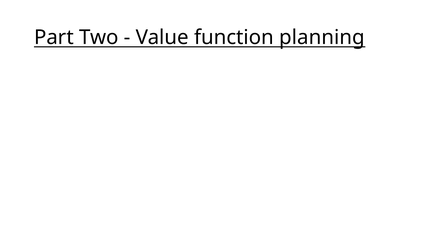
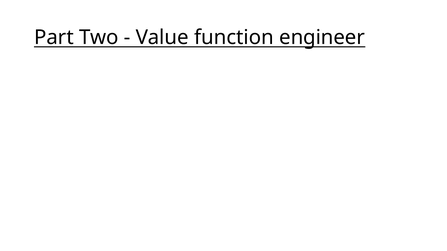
planning: planning -> engineer
